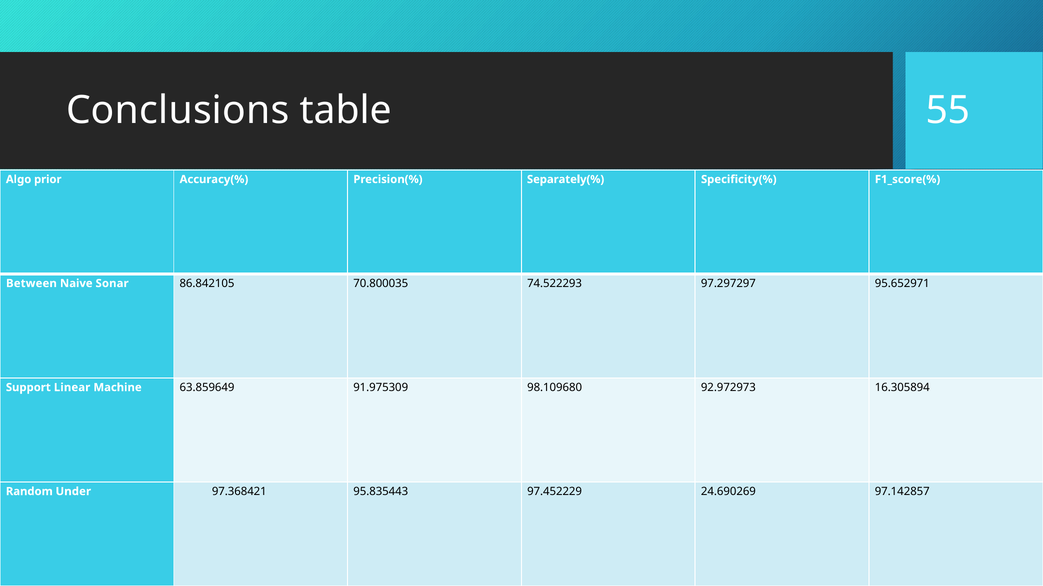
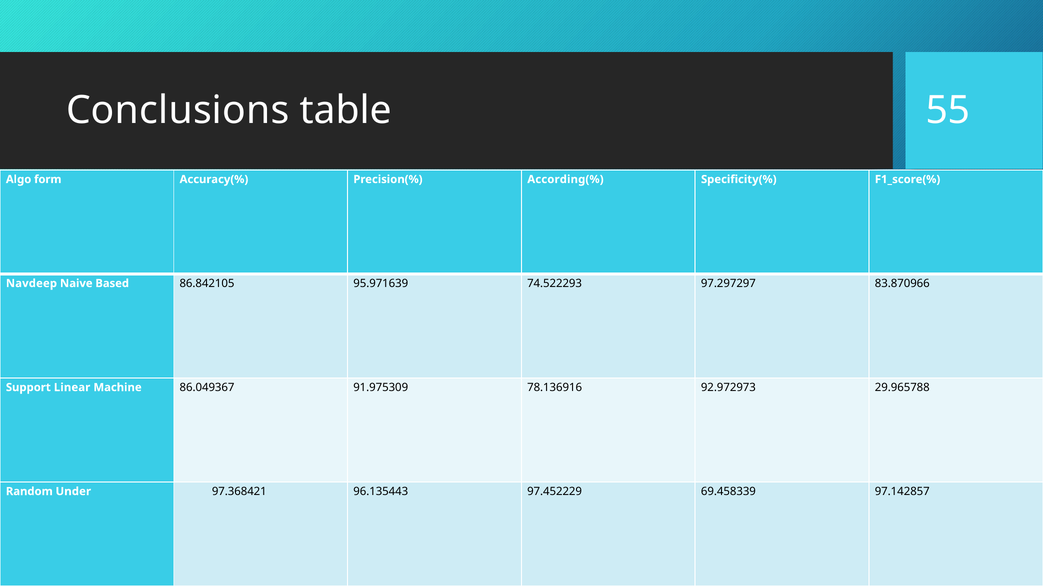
prior: prior -> form
Separately(%: Separately(% -> According(%
Between: Between -> Navdeep
Sonar: Sonar -> Based
70.800035: 70.800035 -> 95.971639
95.652971: 95.652971 -> 83.870966
63.859649: 63.859649 -> 86.049367
98.109680: 98.109680 -> 78.136916
16.305894: 16.305894 -> 29.965788
95.835443: 95.835443 -> 96.135443
24.690269: 24.690269 -> 69.458339
